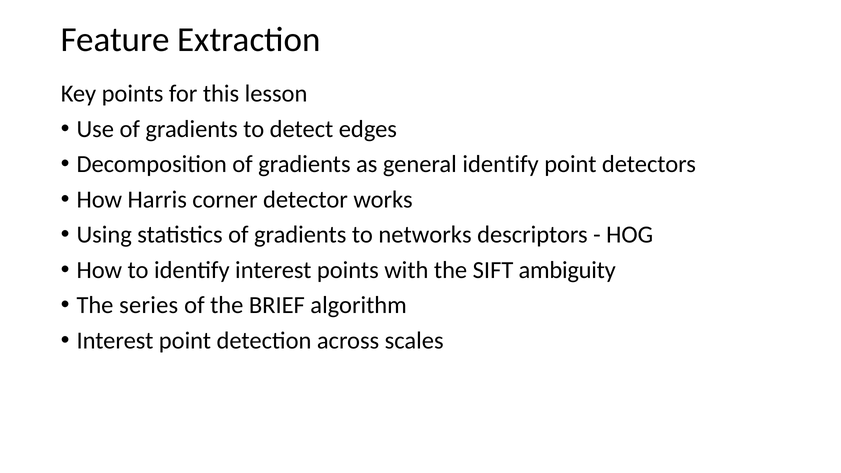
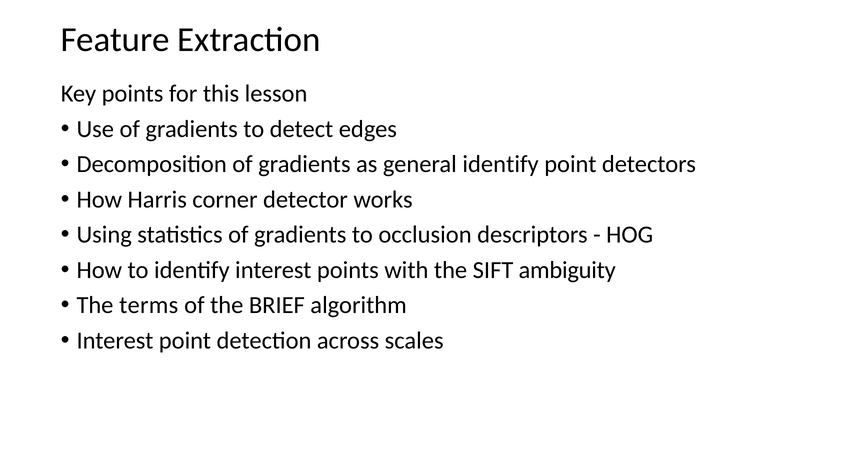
networks: networks -> occlusion
series: series -> terms
